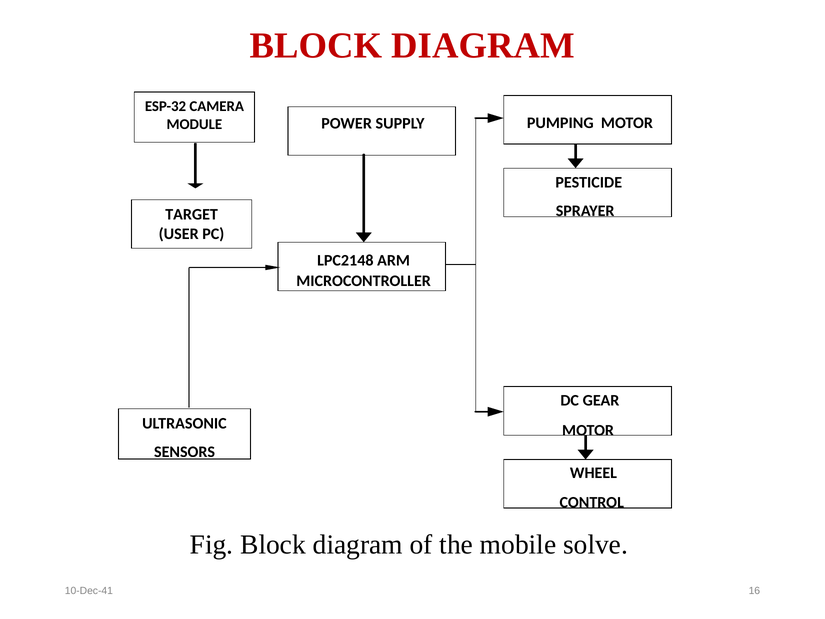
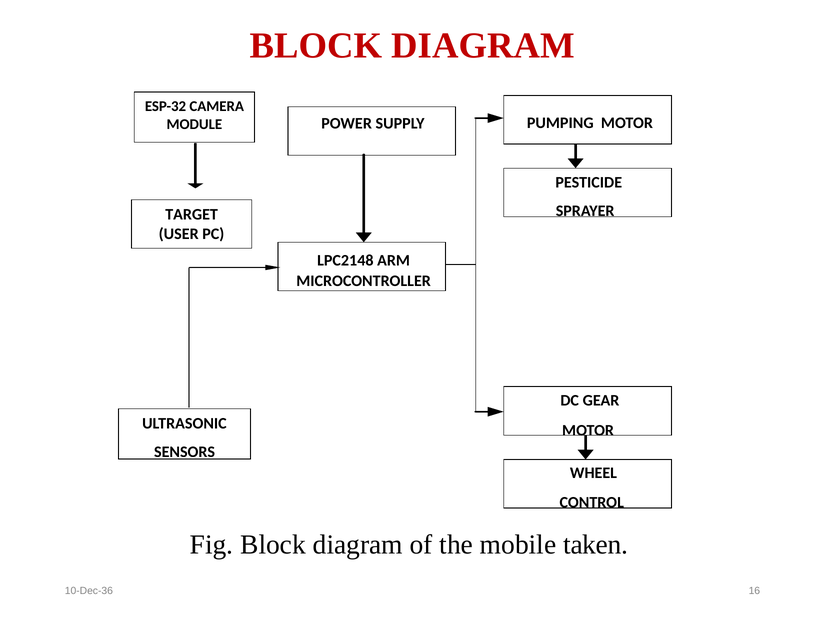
solve: solve -> taken
10-Dec-41: 10-Dec-41 -> 10-Dec-36
